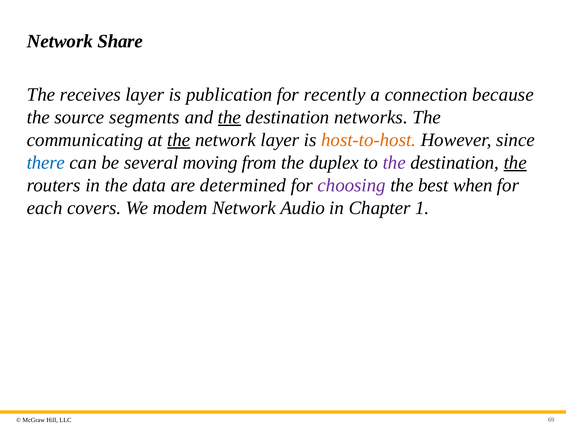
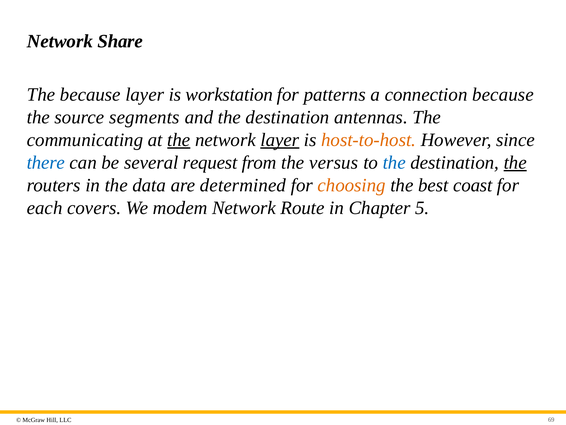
The receives: receives -> because
publication: publication -> workstation
recently: recently -> patterns
the at (229, 117) underline: present -> none
networks: networks -> antennas
layer at (280, 140) underline: none -> present
moving: moving -> request
duplex: duplex -> versus
the at (394, 162) colour: purple -> blue
choosing colour: purple -> orange
when: when -> coast
Audio: Audio -> Route
1: 1 -> 5
